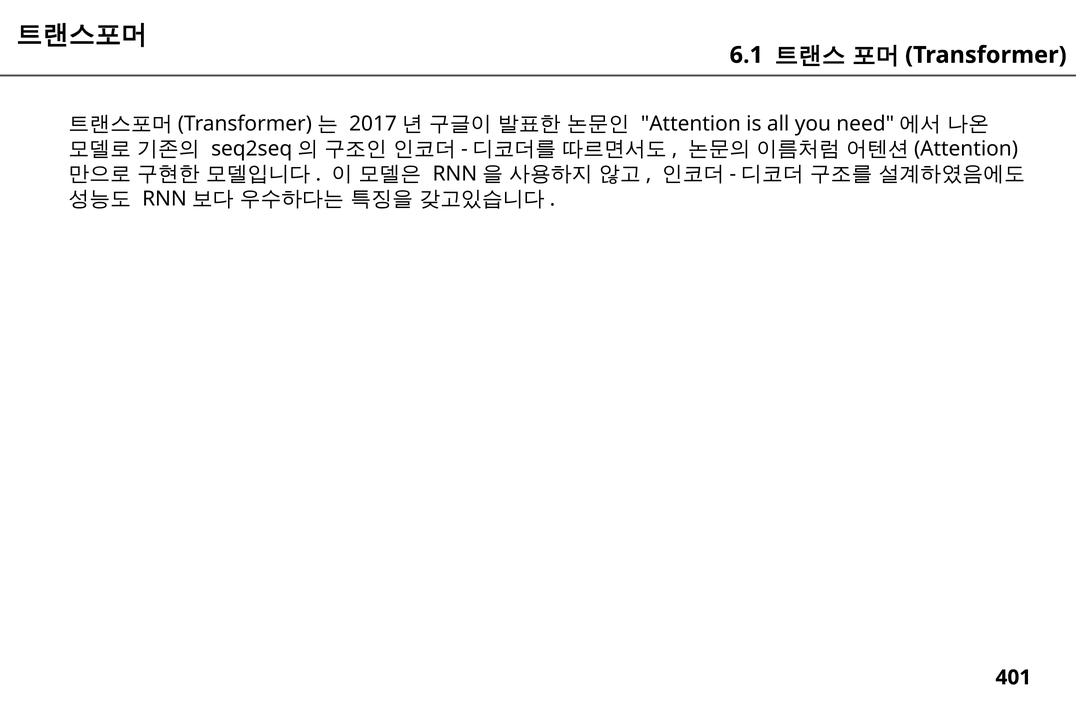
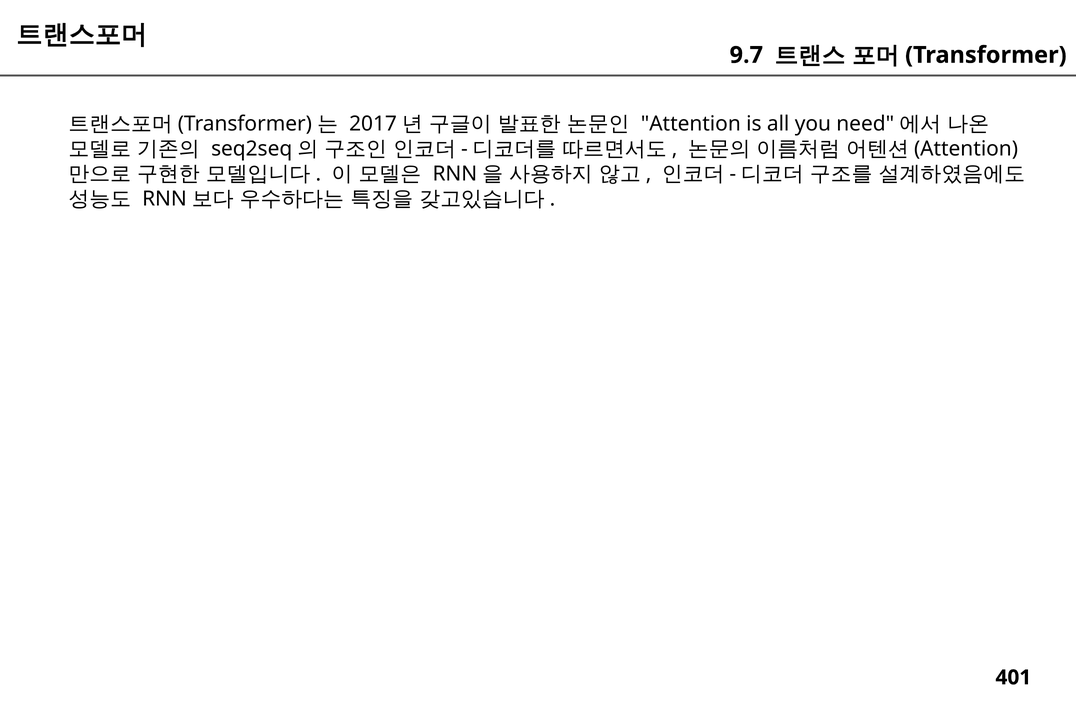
6.1: 6.1 -> 9.7
